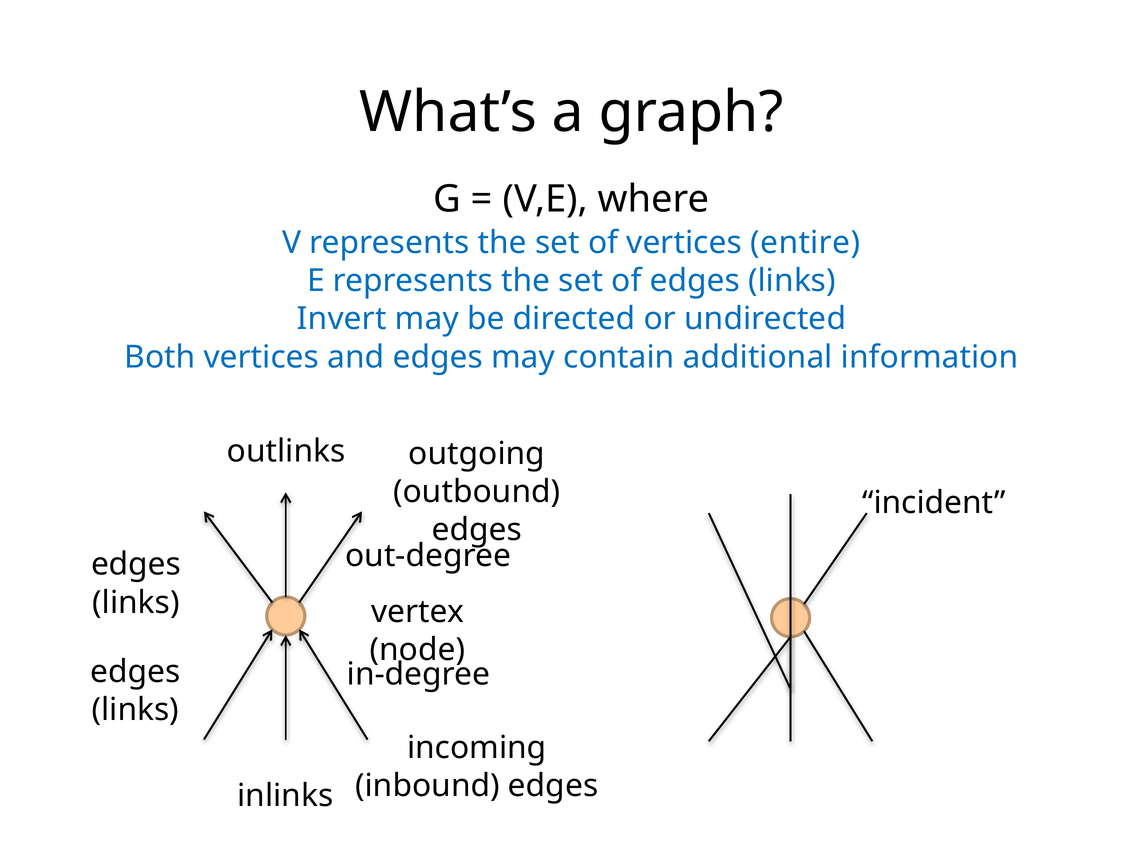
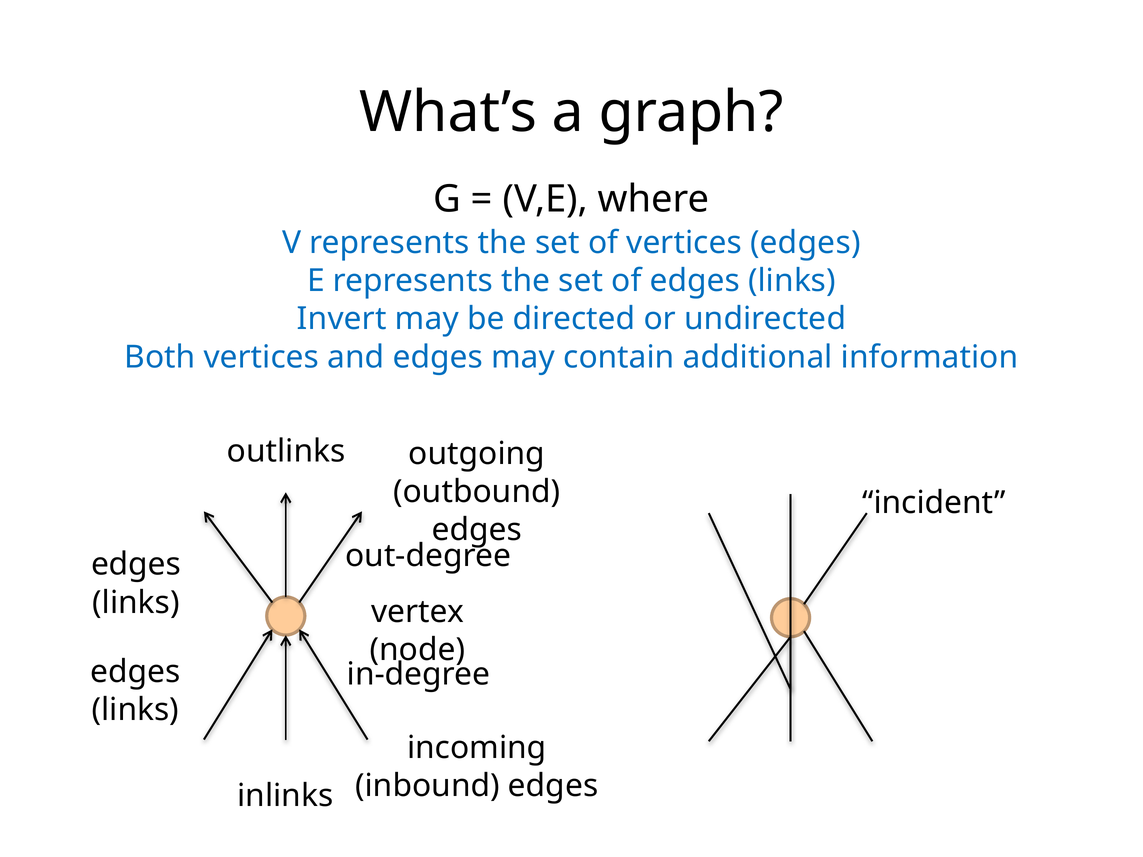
vertices entire: entire -> edges
